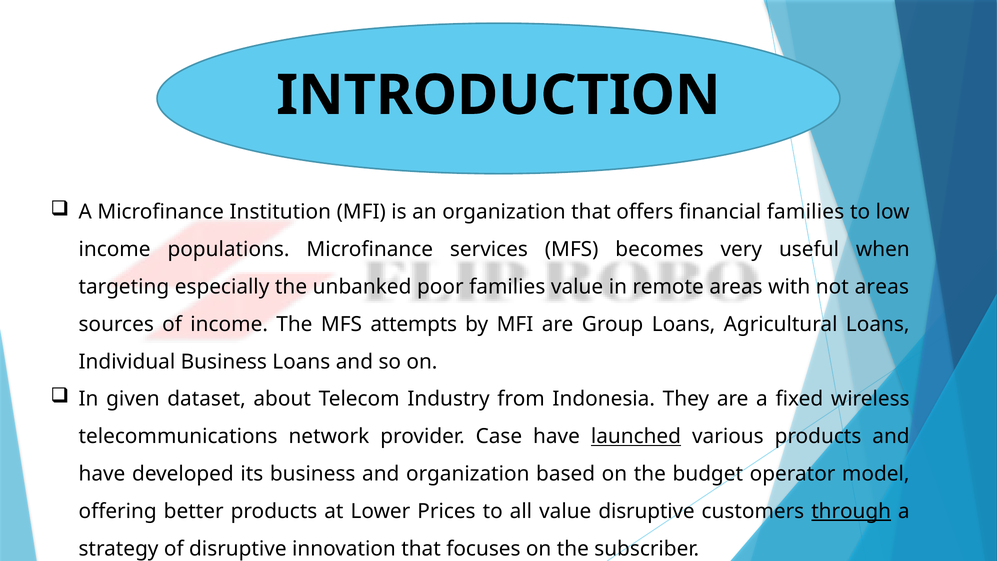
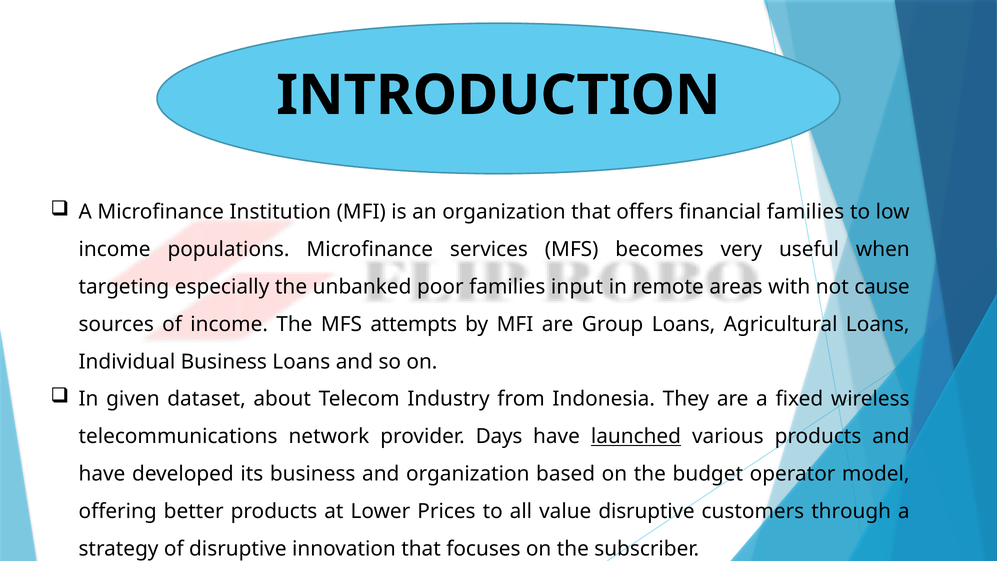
families value: value -> input
not areas: areas -> cause
Case: Case -> Days
through underline: present -> none
